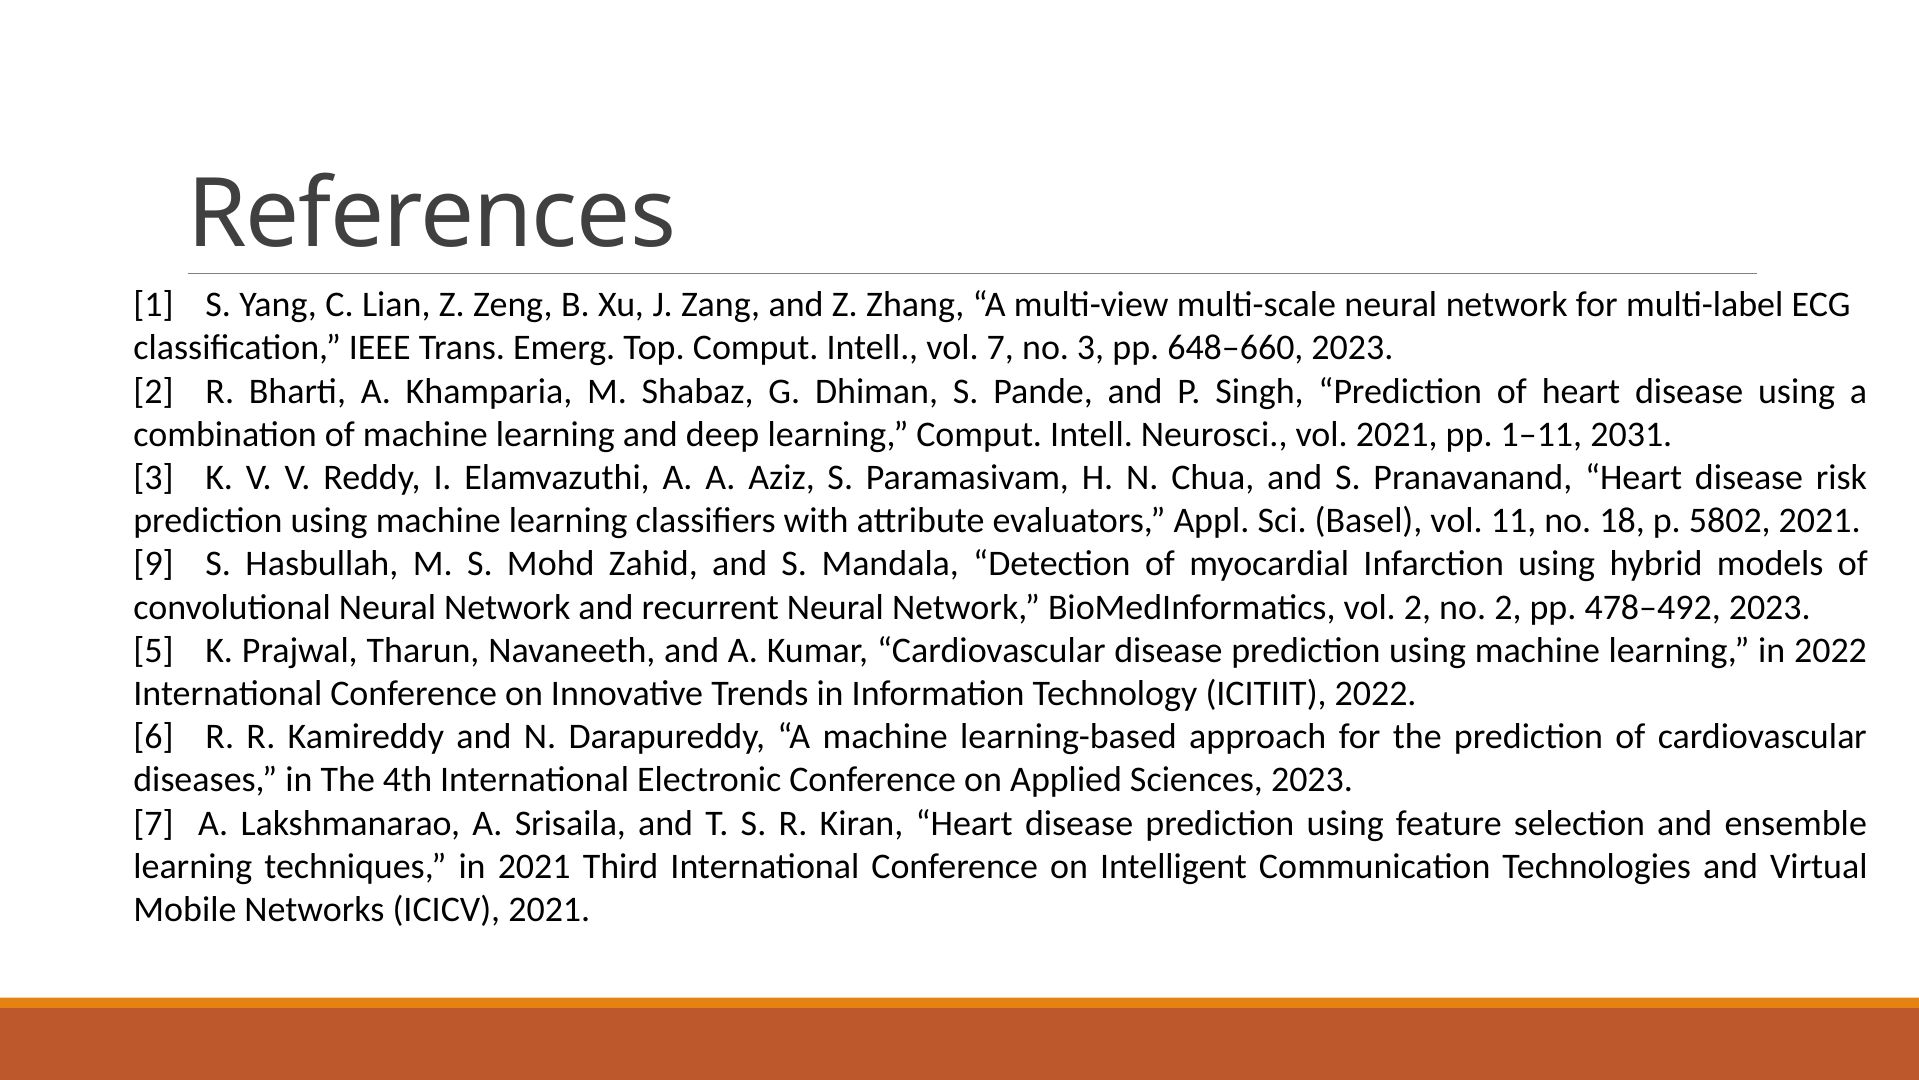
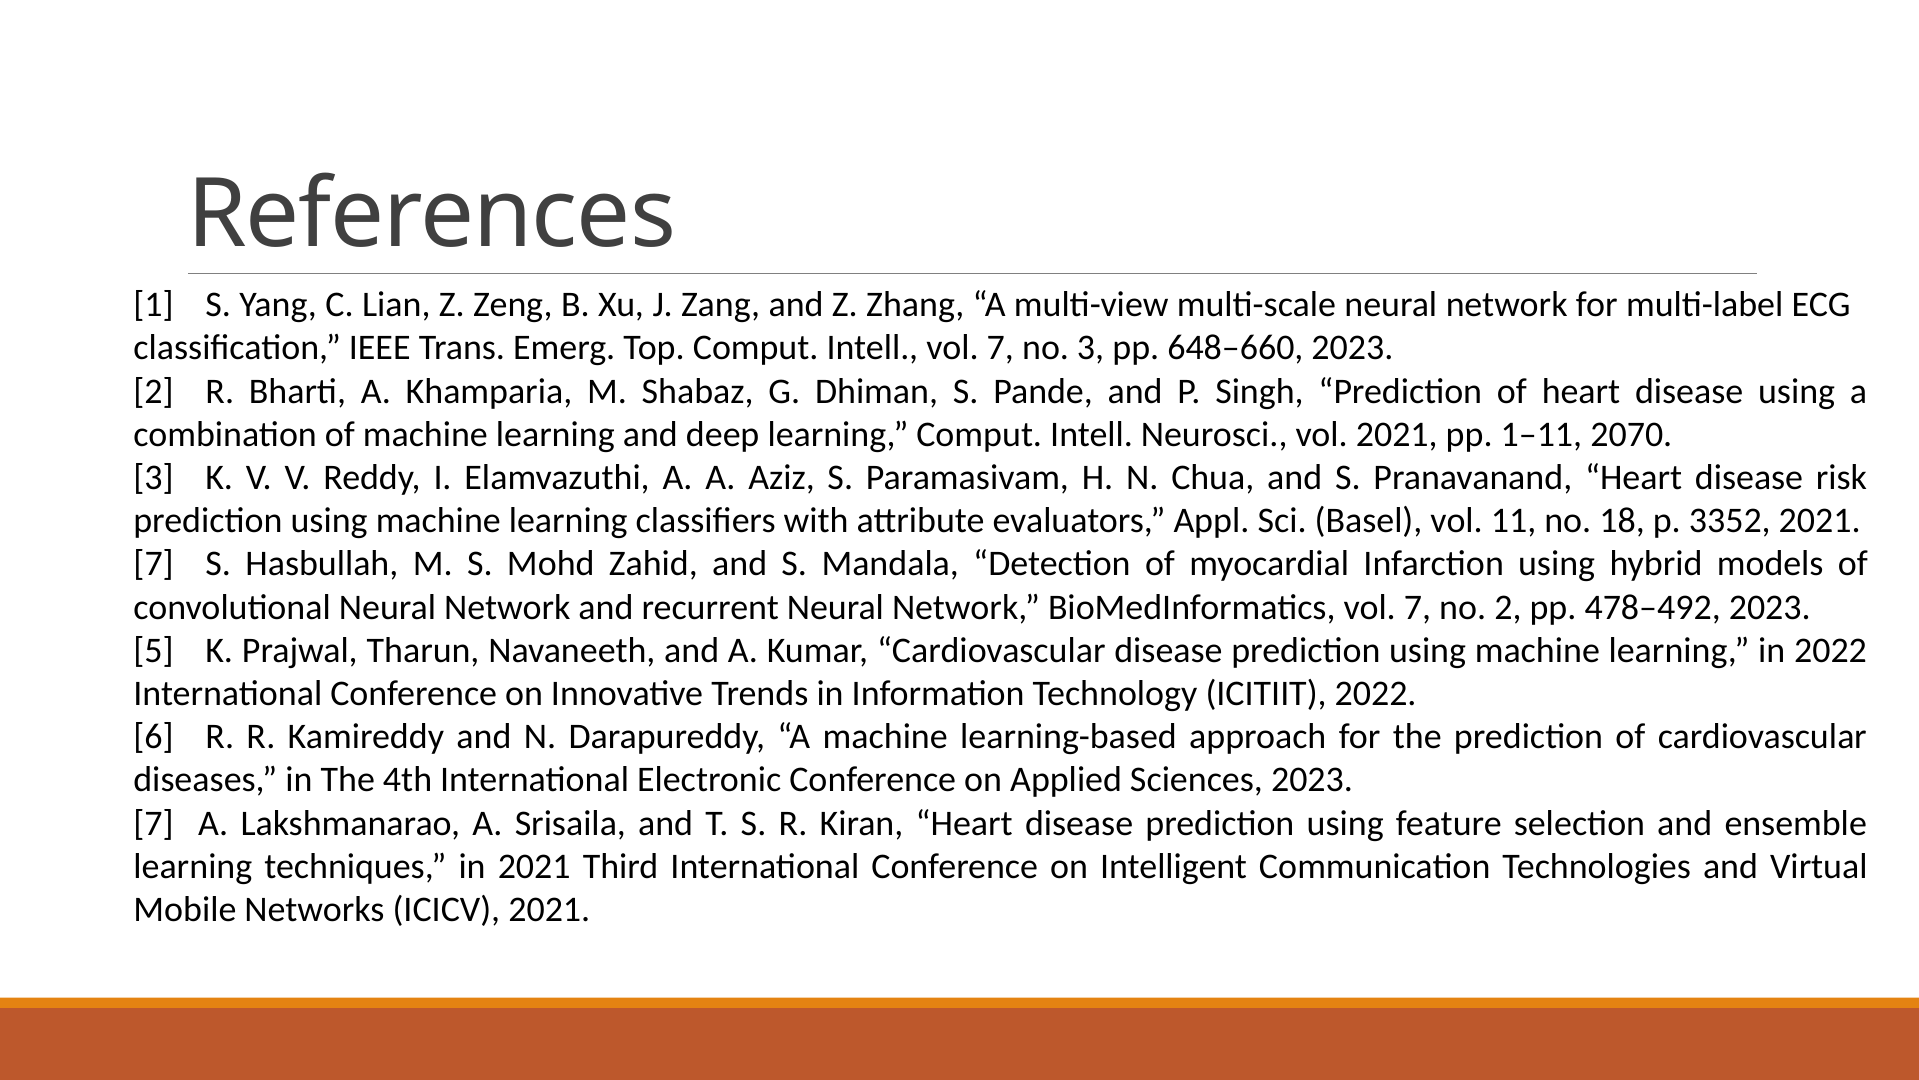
2031: 2031 -> 2070
5802: 5802 -> 3352
9 at (154, 564): 9 -> 7
BioMedInformatics vol 2: 2 -> 7
